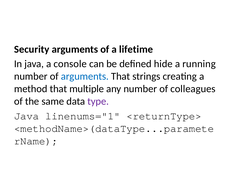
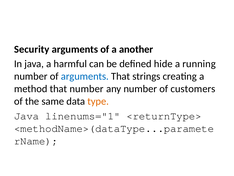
lifetime: lifetime -> another
console: console -> harmful
that multiple: multiple -> number
colleagues: colleagues -> customers
type colour: purple -> orange
